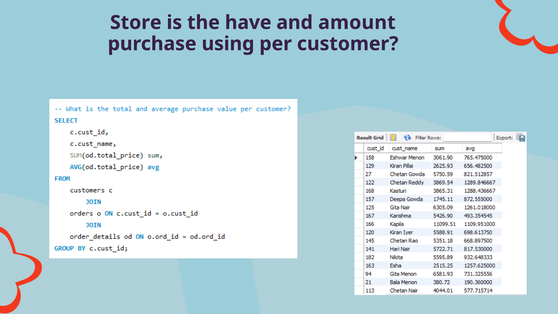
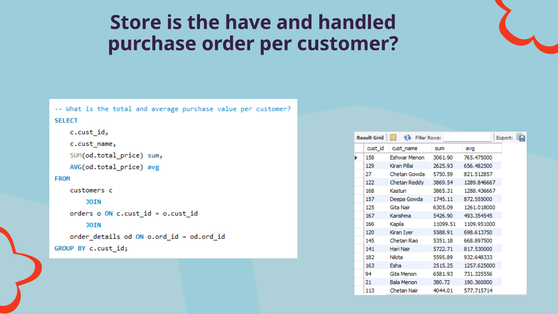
amount: amount -> handled
using: using -> order
